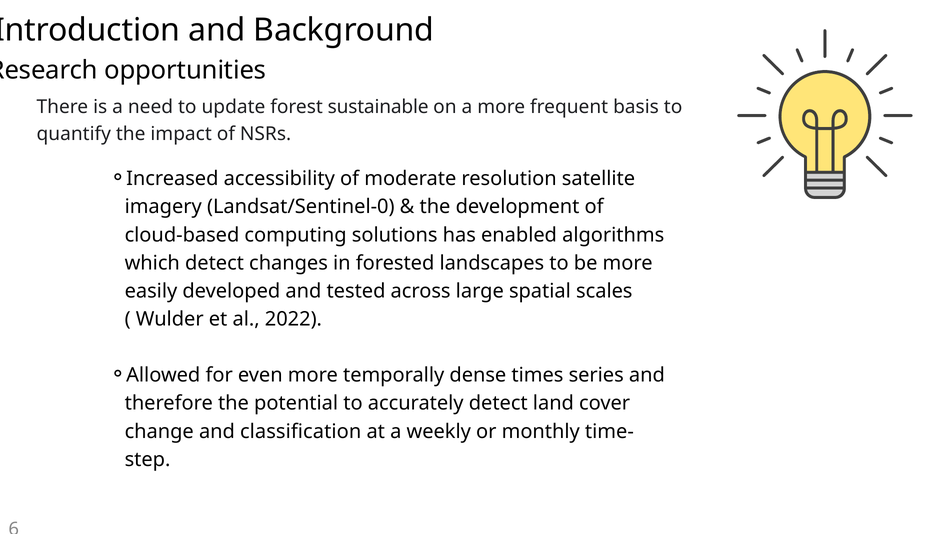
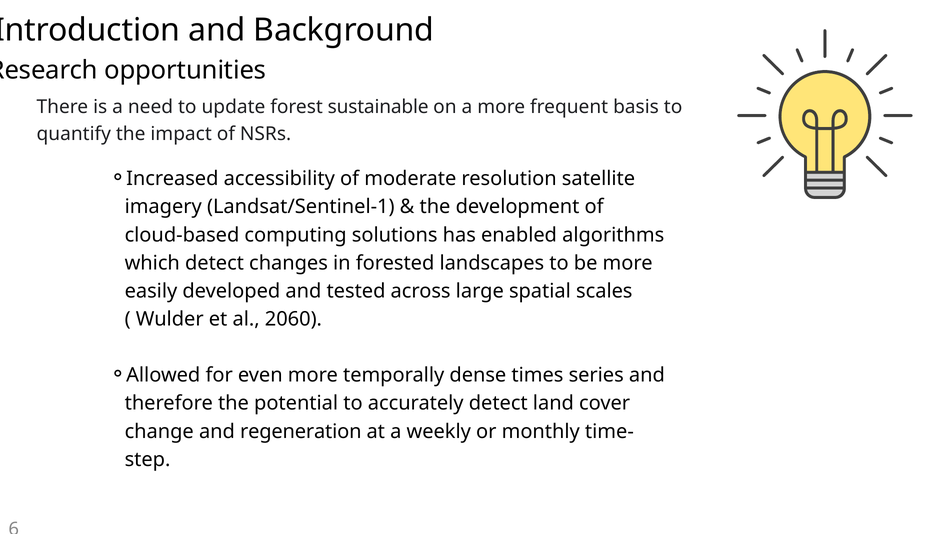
Landsat/Sentinel-0: Landsat/Sentinel-0 -> Landsat/Sentinel-1
2022: 2022 -> 2060
classification: classification -> regeneration
